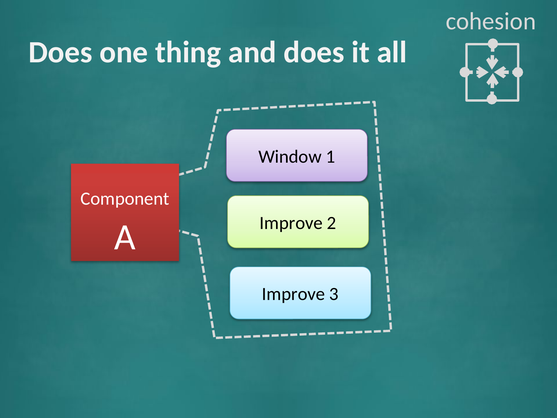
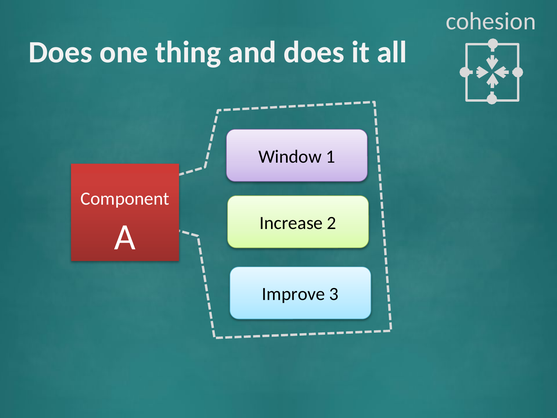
Improve at (291, 223): Improve -> Increase
